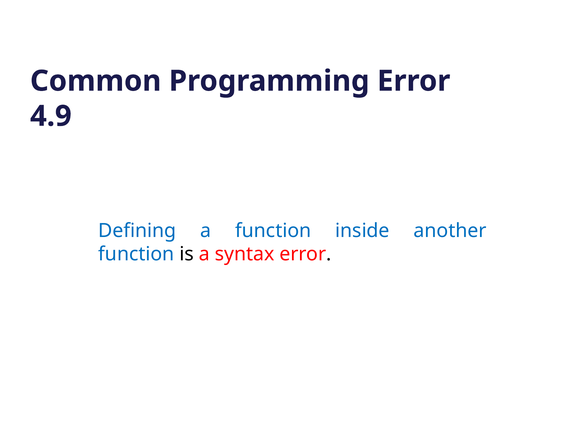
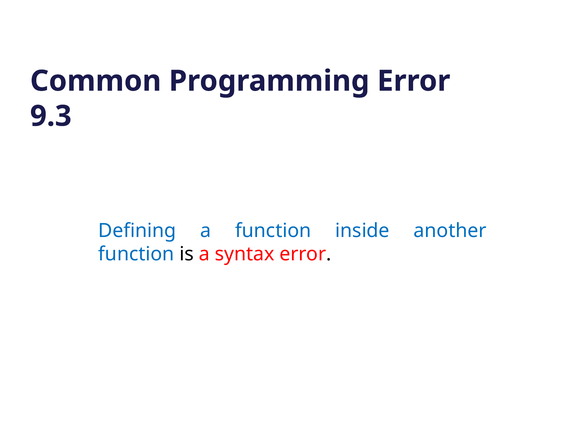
4.9: 4.9 -> 9.3
